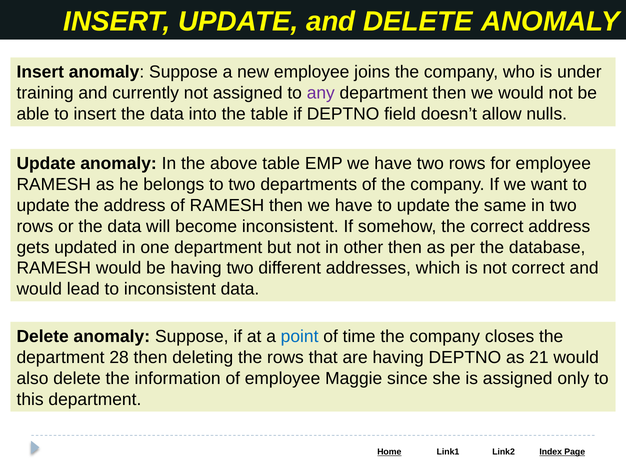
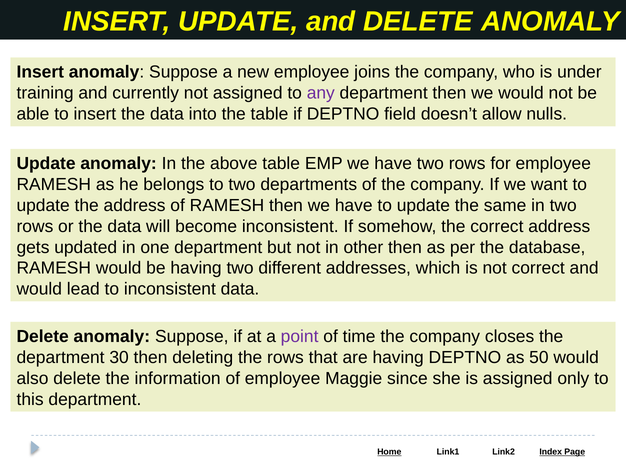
point colour: blue -> purple
28: 28 -> 30
21: 21 -> 50
